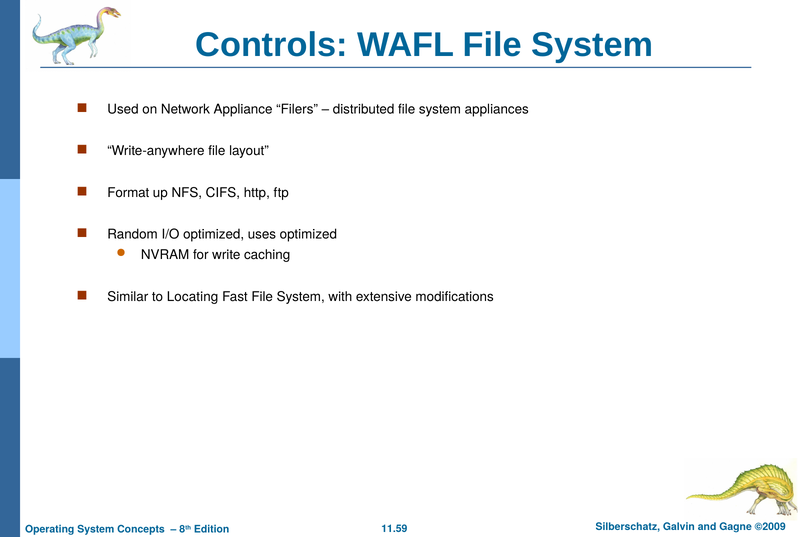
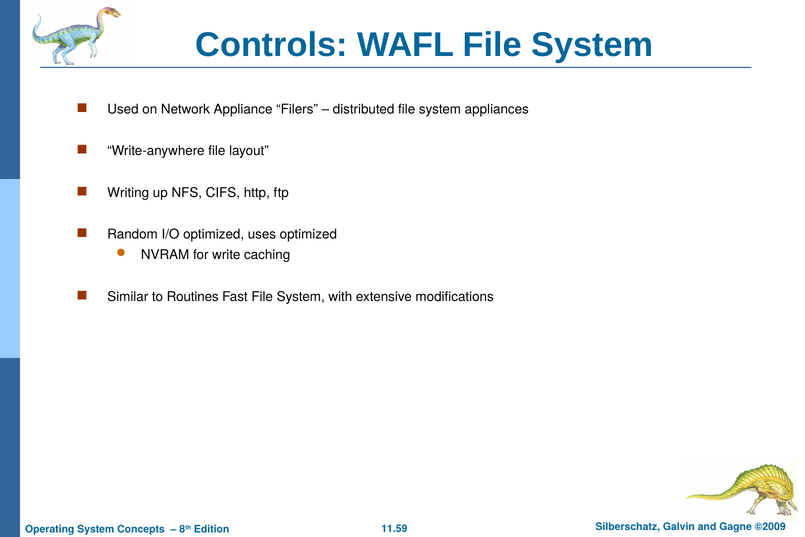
Format: Format -> Writing
Locating: Locating -> Routines
